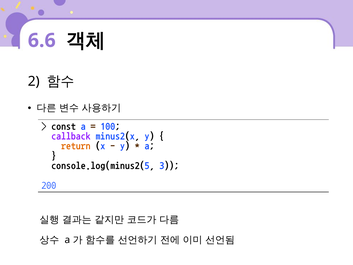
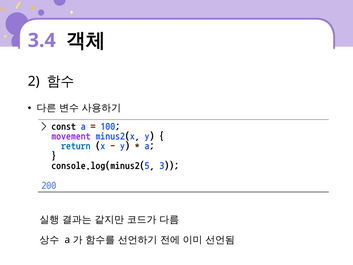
6.6: 6.6 -> 3.4
callback: callback -> movement
return colour: orange -> blue
